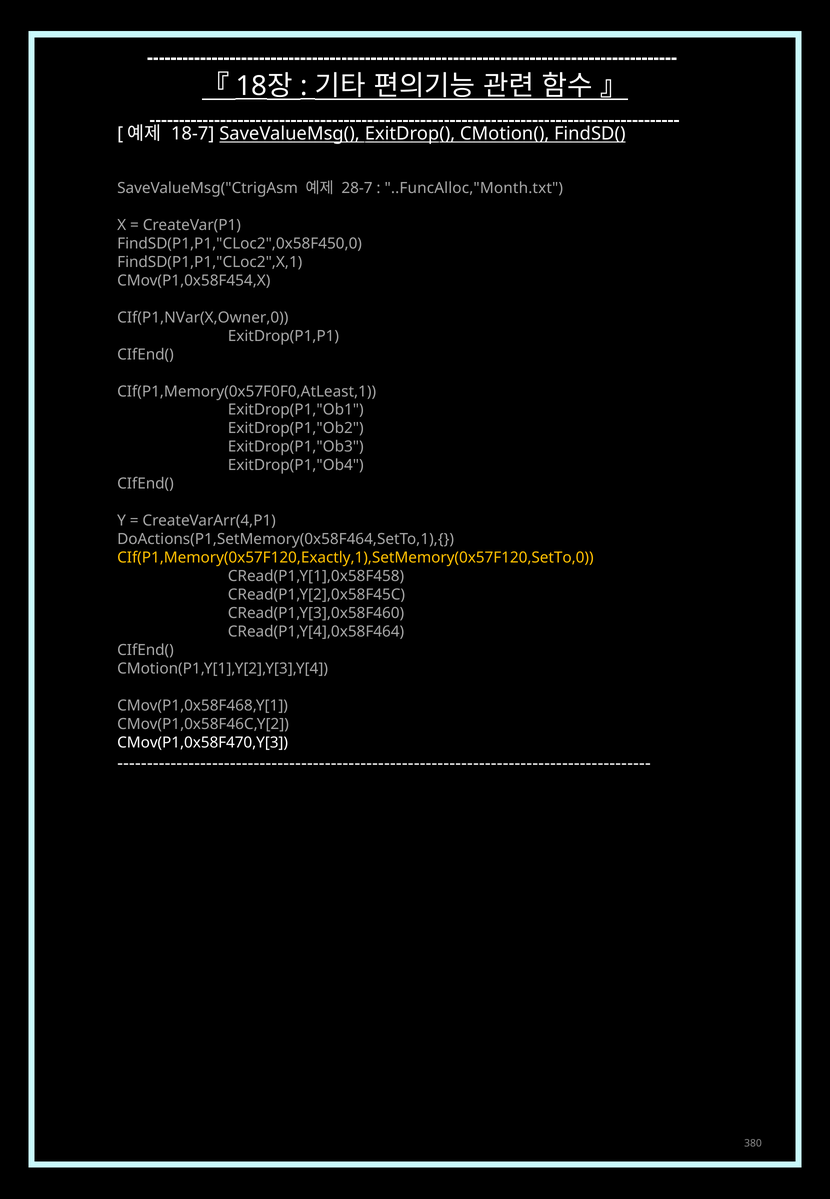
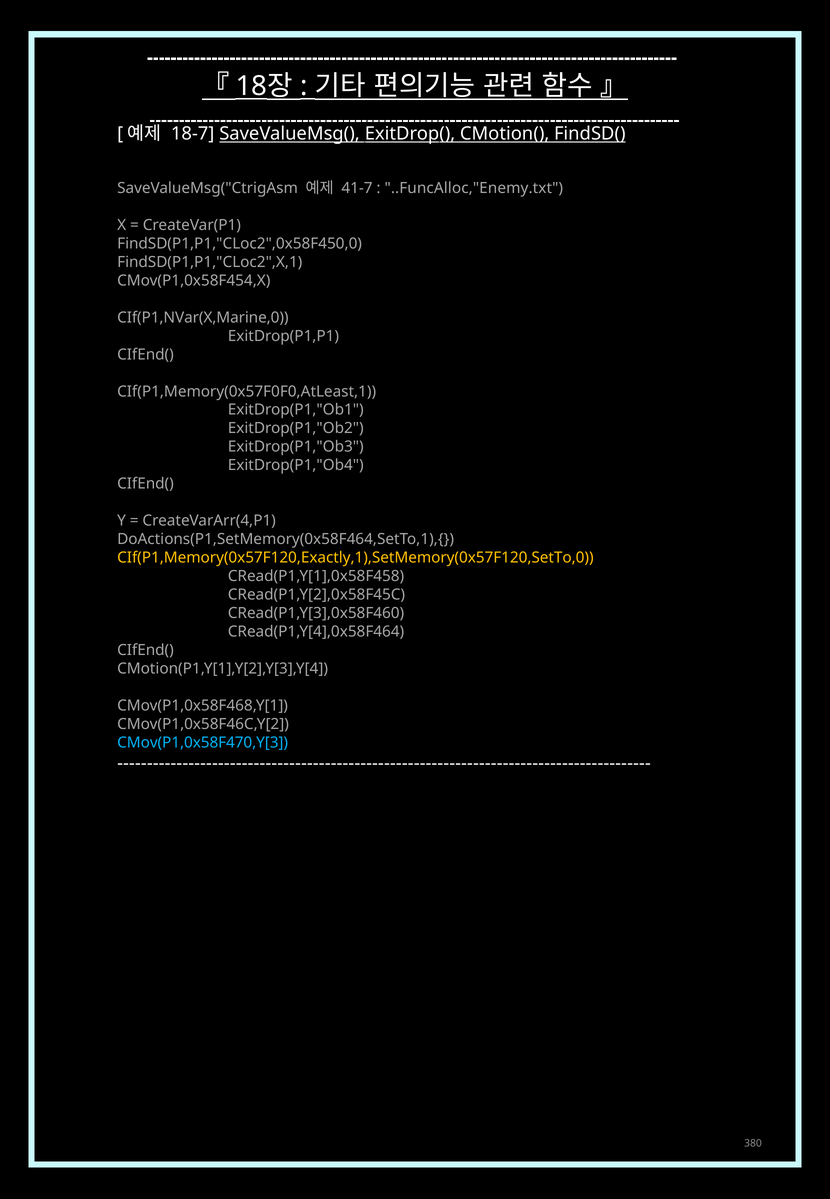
28-7: 28-7 -> 41-7
..FuncAlloc,"Month.txt: ..FuncAlloc,"Month.txt -> ..FuncAlloc,"Enemy.txt
CIf(P1,NVar(X,Owner,0: CIf(P1,NVar(X,Owner,0 -> CIf(P1,NVar(X,Marine,0
CMov(P1,0x58F470,Y[3 colour: white -> light blue
